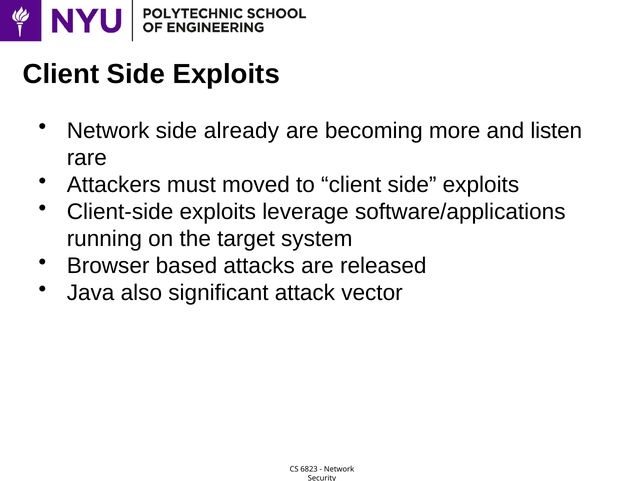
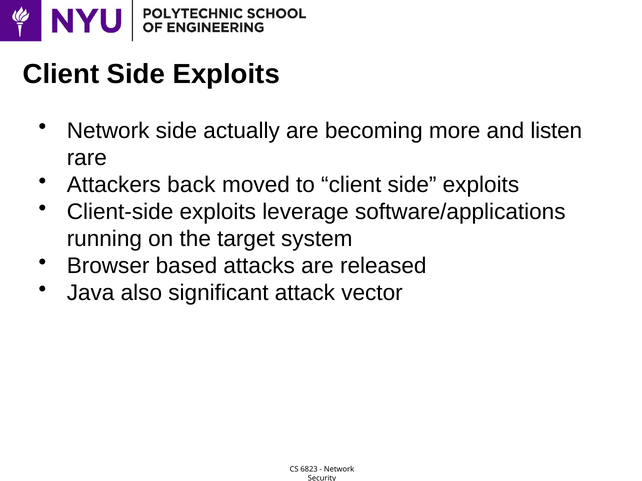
already: already -> actually
must: must -> back
